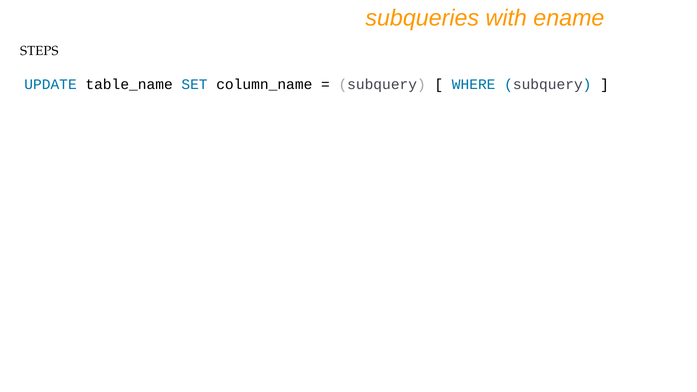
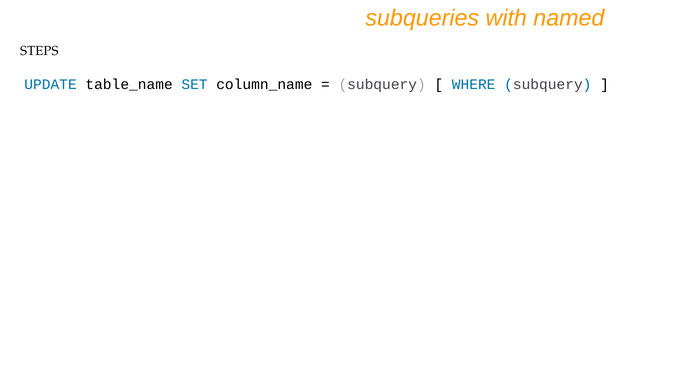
ename: ename -> named
